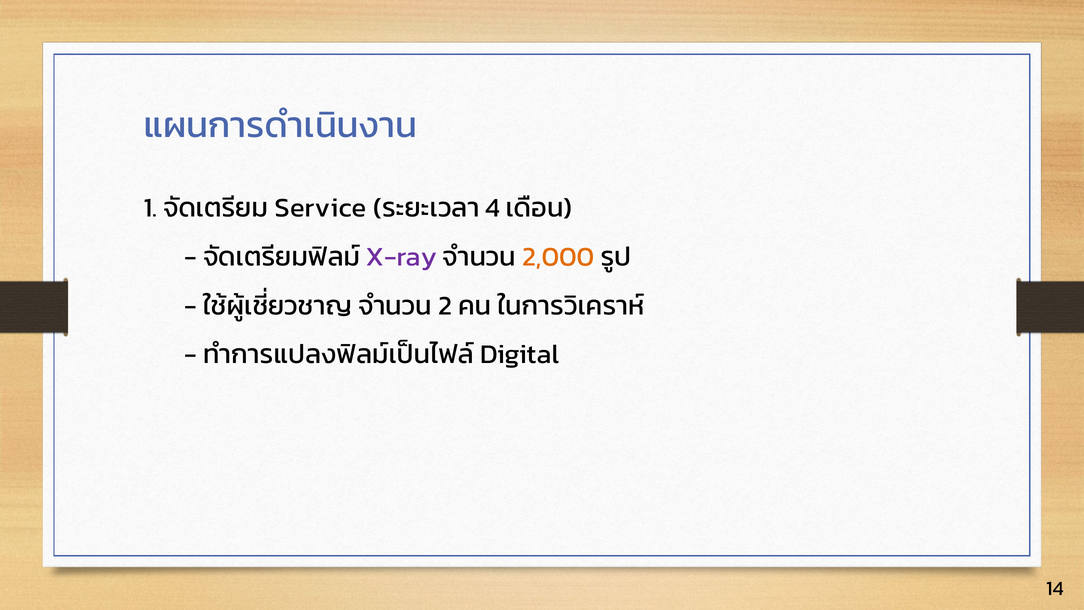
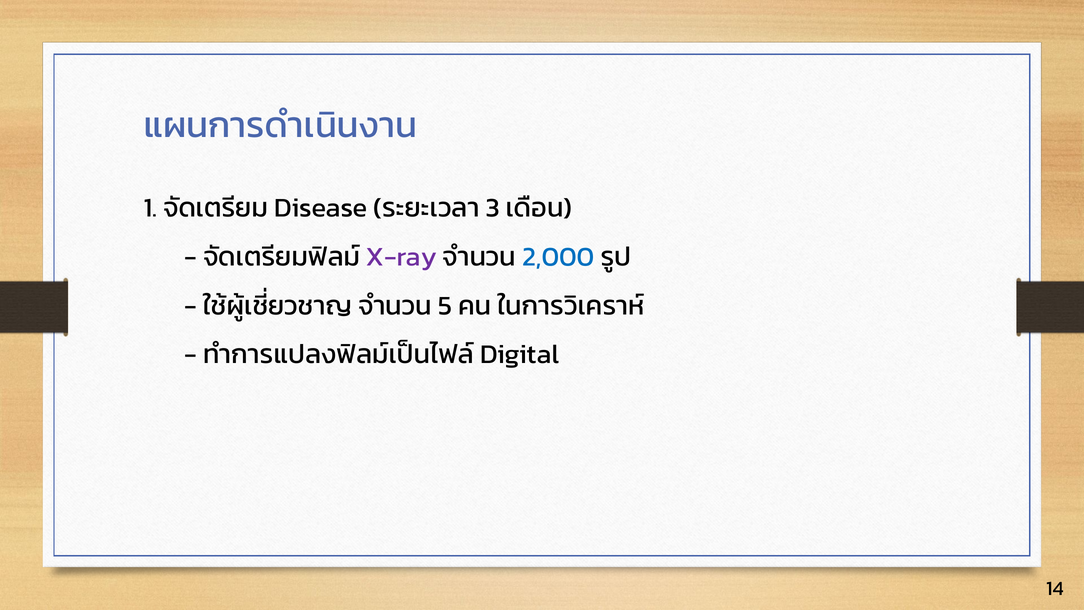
Service: Service -> Disease
4: 4 -> 3
2,000 colour: orange -> blue
2: 2 -> 5
